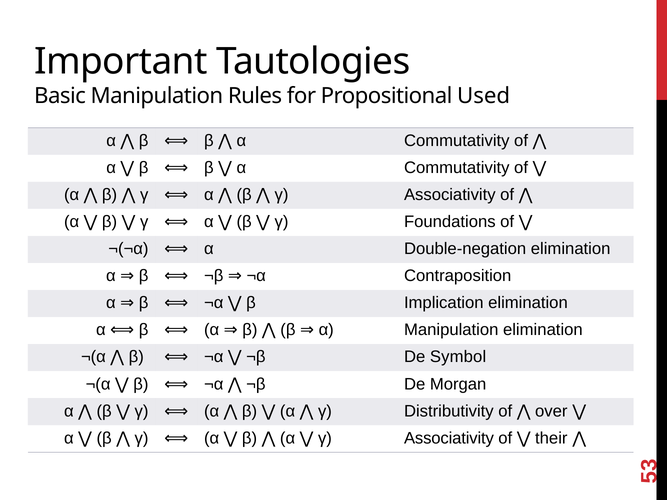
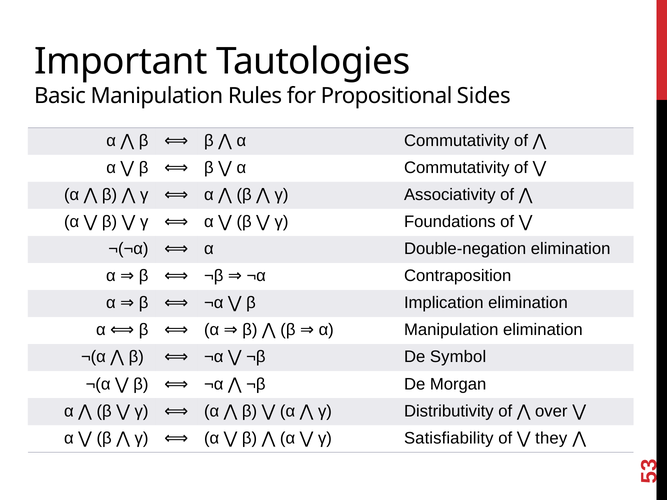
Used: Used -> Sides
Associativity at (449, 438): Associativity -> Satisfiability
their: their -> they
